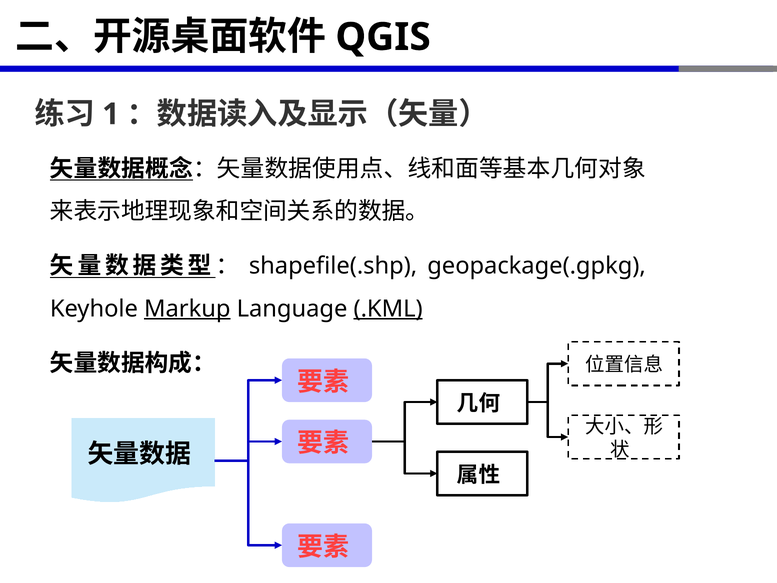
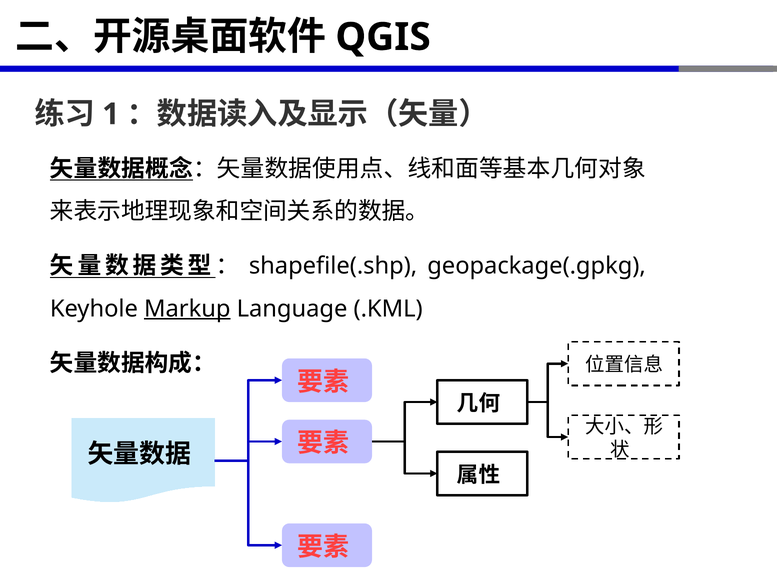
.KML underline: present -> none
